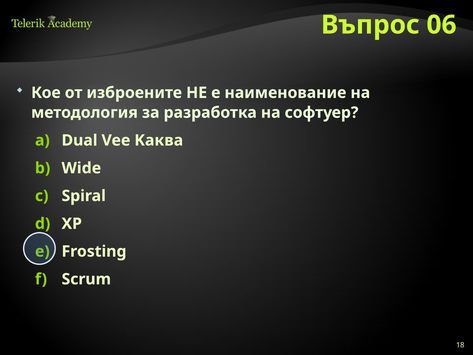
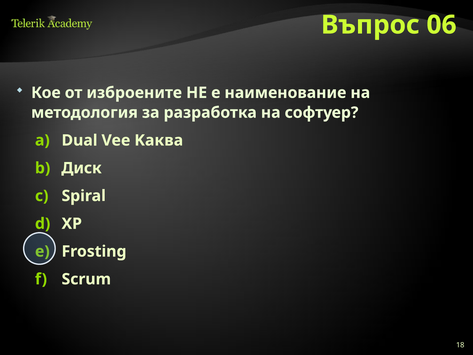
Wide: Wide -> Диск
